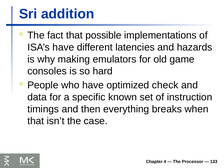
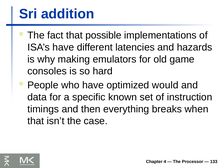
check: check -> would
